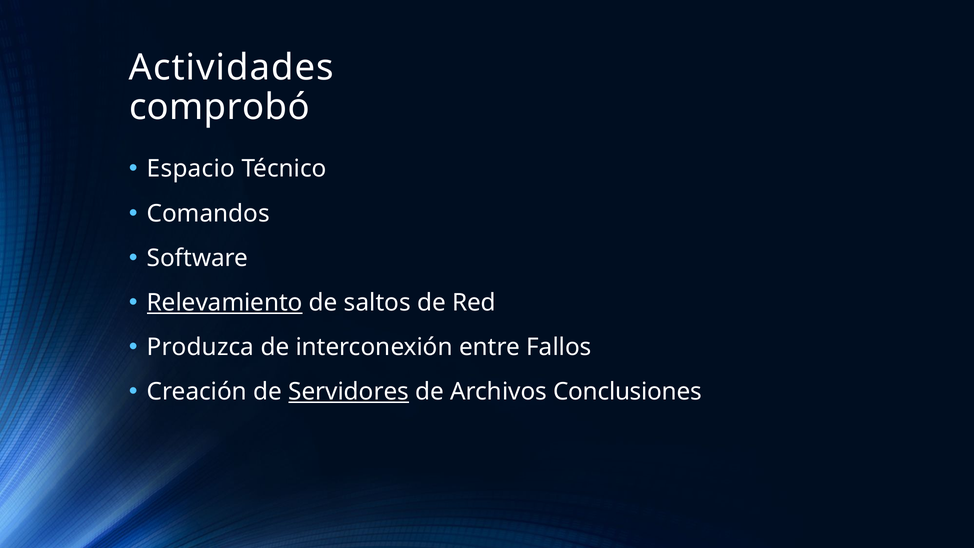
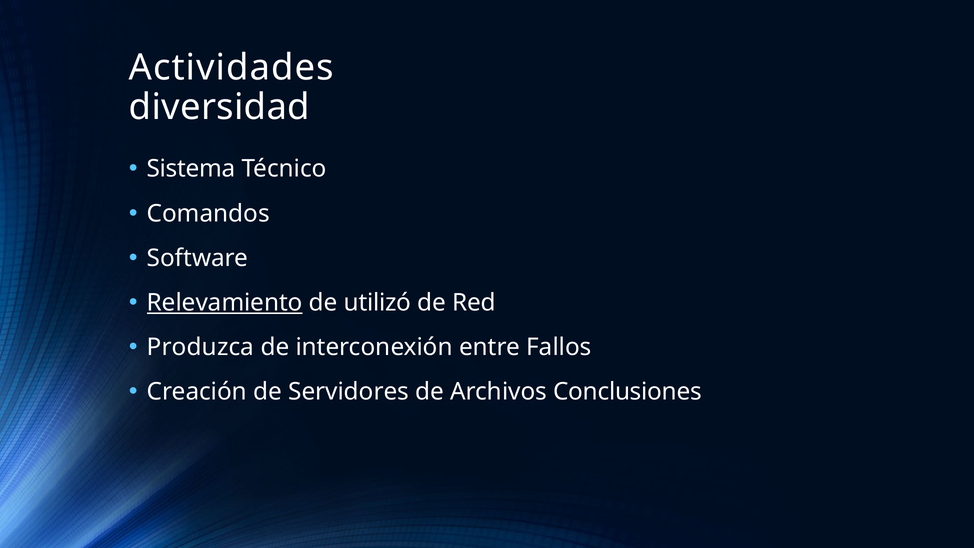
comprobó: comprobó -> diversidad
Espacio: Espacio -> Sistema
saltos: saltos -> utilizó
Servidores underline: present -> none
